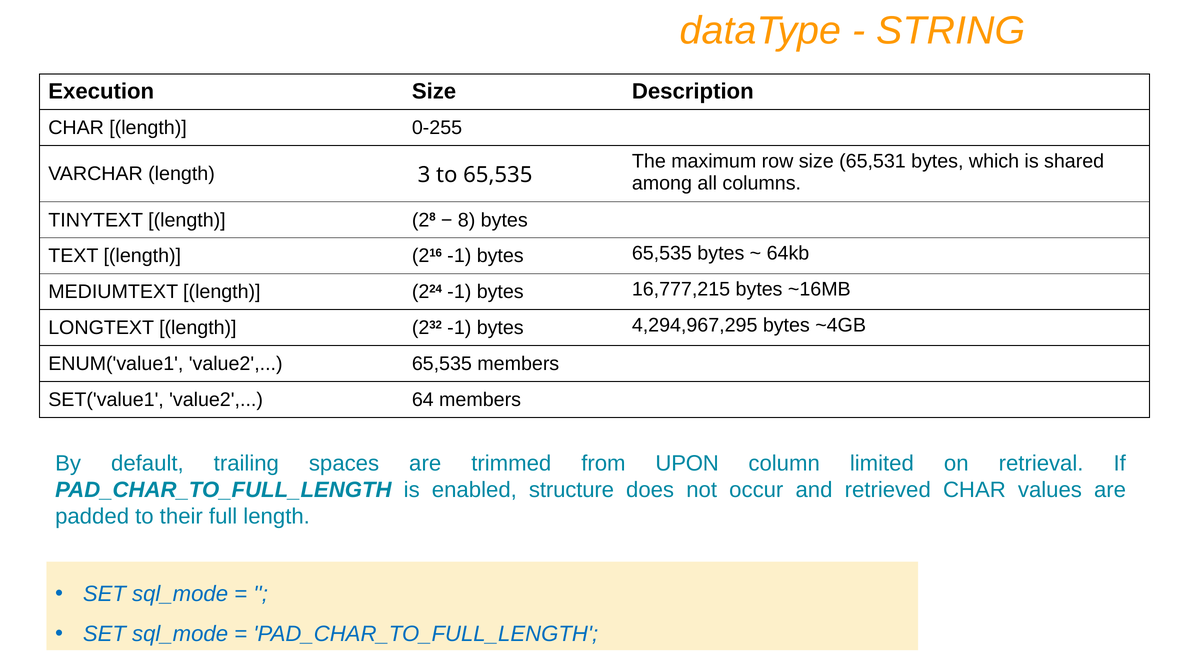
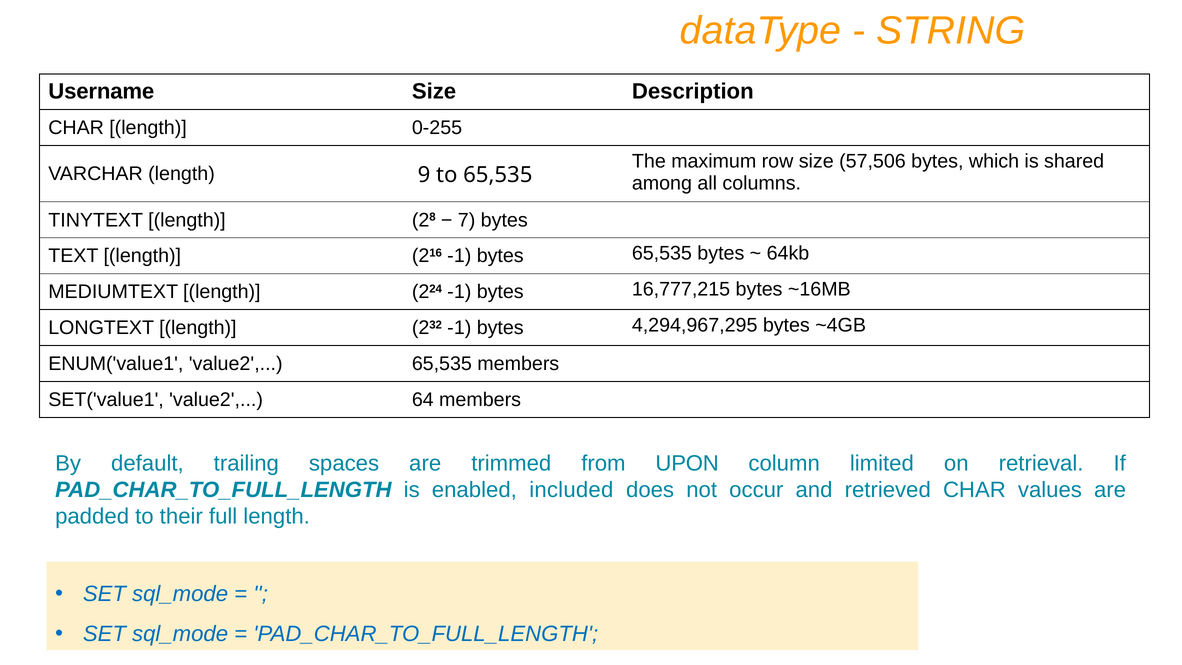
Execution: Execution -> Username
65,531: 65,531 -> 57,506
3: 3 -> 9
8: 8 -> 7
structure: structure -> included
